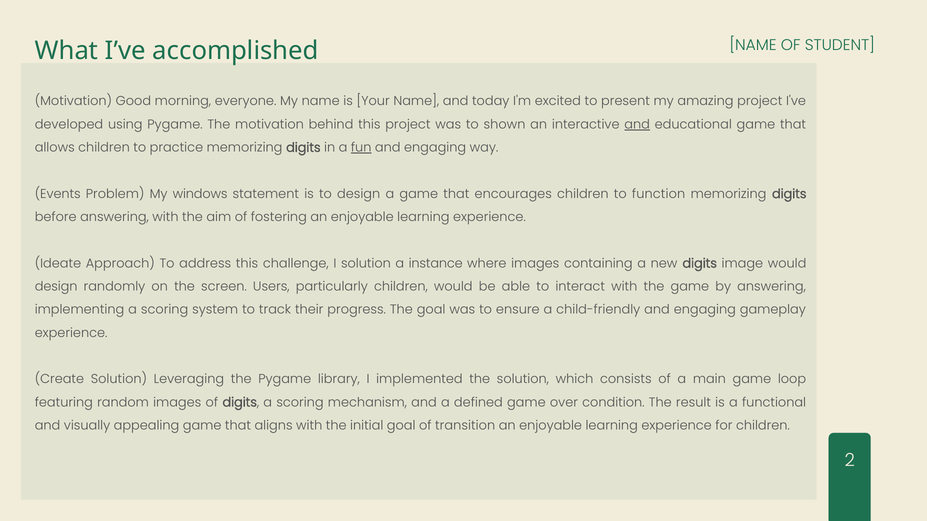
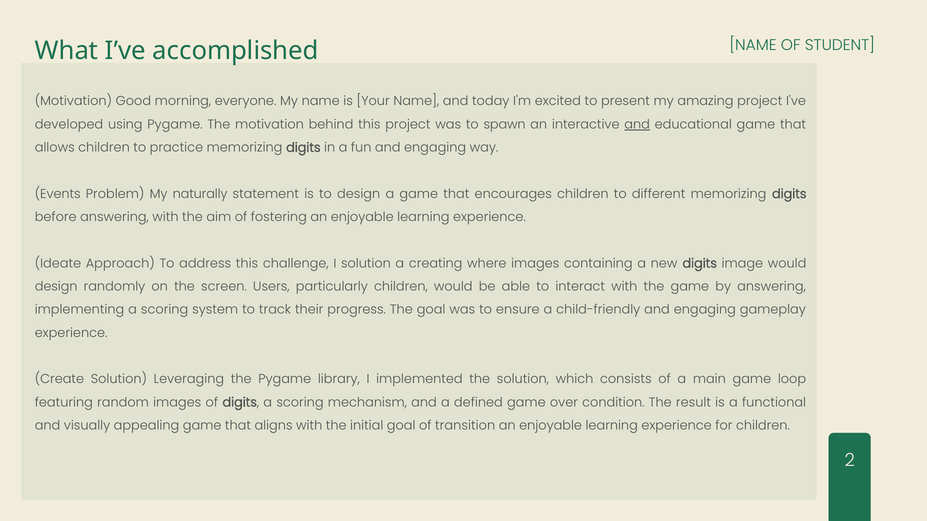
shown: shown -> spawn
fun underline: present -> none
windows: windows -> naturally
function: function -> different
instance: instance -> creating
